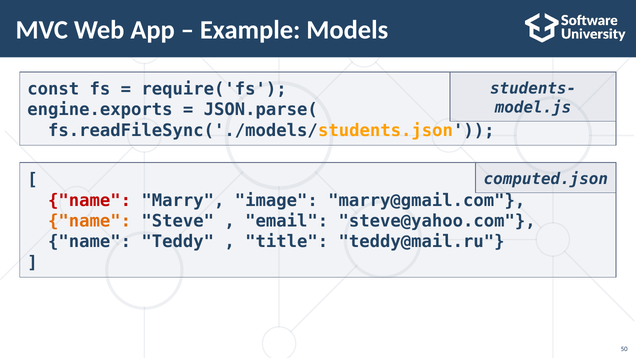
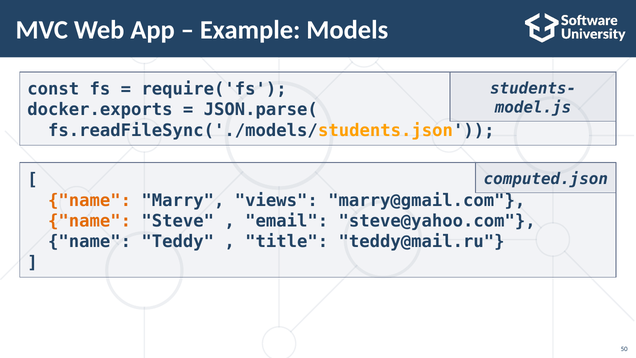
engine.exports: engine.exports -> docker.exports
name at (90, 200) colour: red -> orange
image: image -> views
